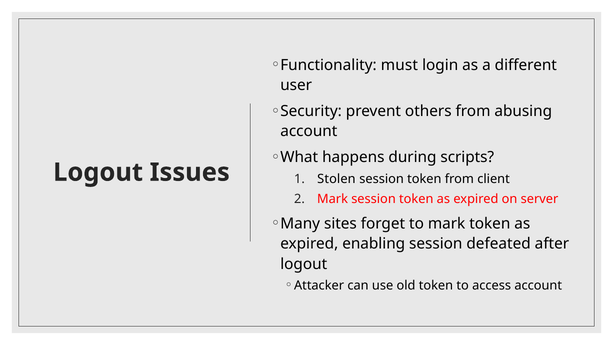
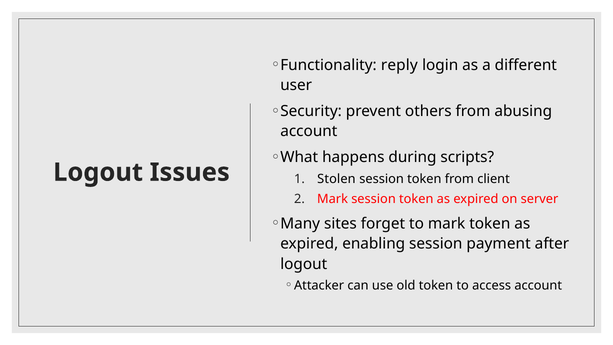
must: must -> reply
defeated: defeated -> payment
